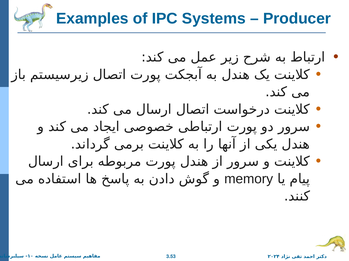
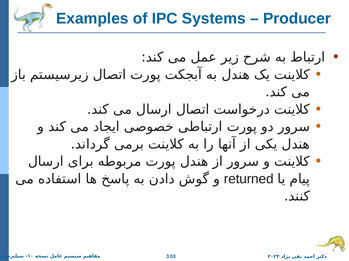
memory: memory -> returned
